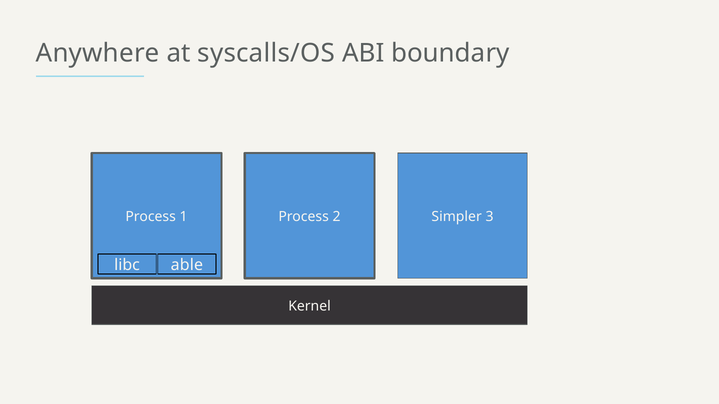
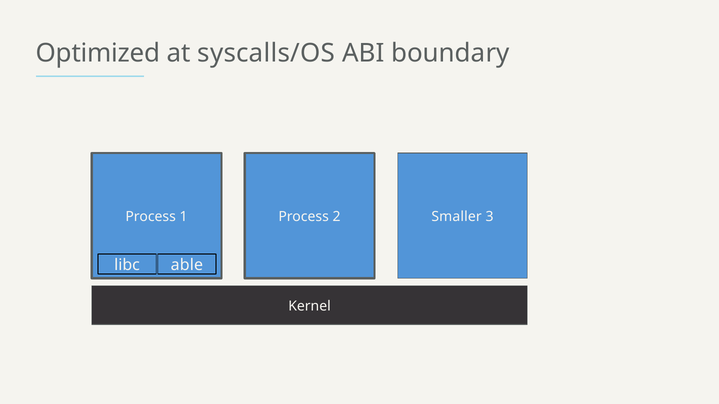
Anywhere: Anywhere -> Optimized
Simpler: Simpler -> Smaller
